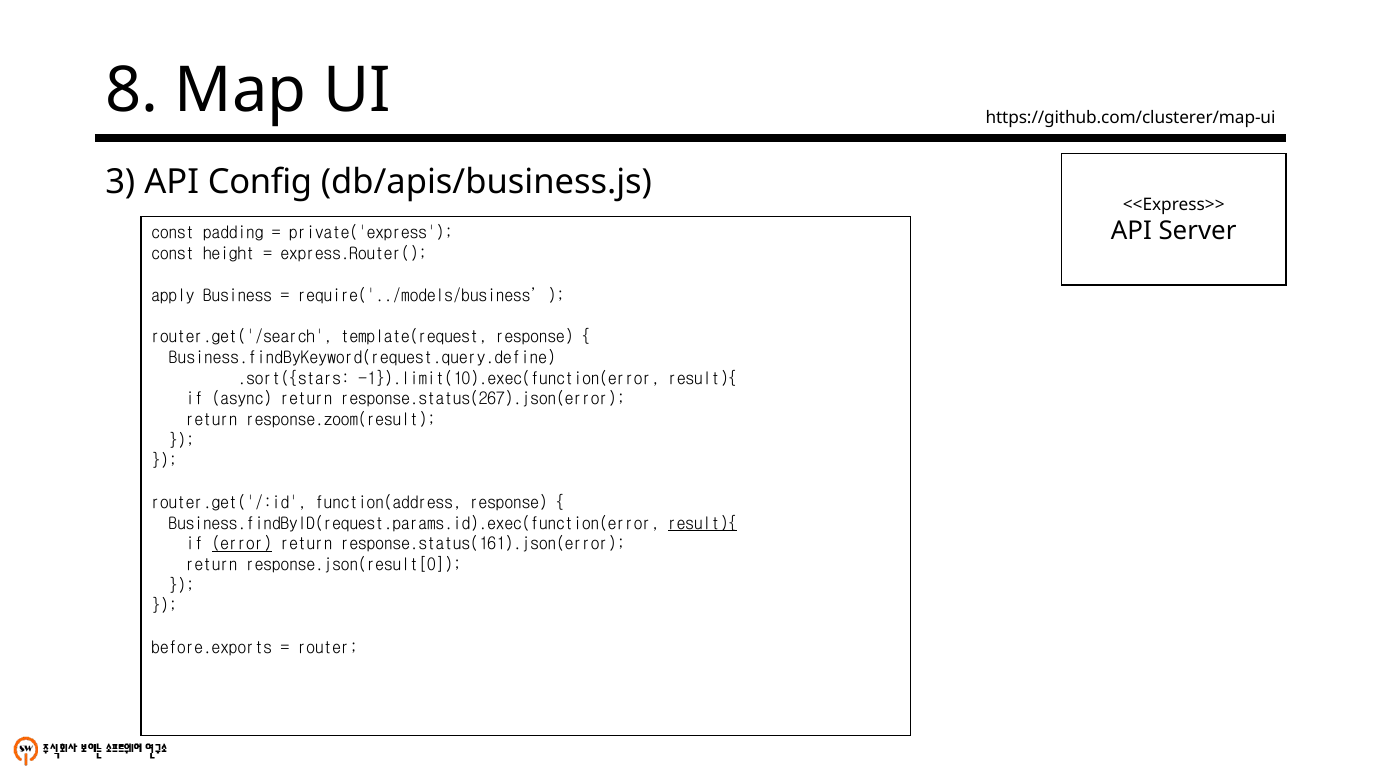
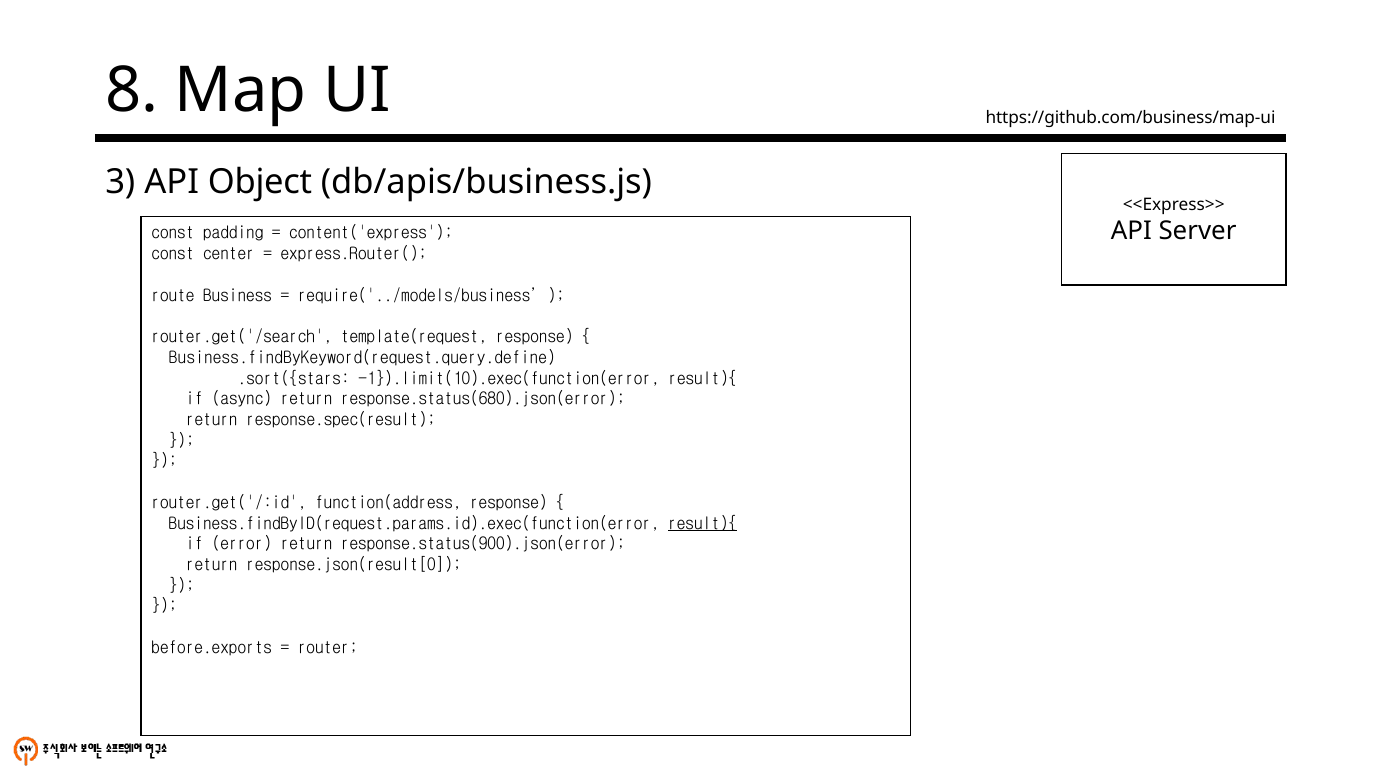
https://github.com/clusterer/map-ui: https://github.com/clusterer/map-ui -> https://github.com/business/map-ui
Config: Config -> Object
private('express: private('express -> content('express
height: height -> center
apply: apply -> route
response.status(267).json(error: response.status(267).json(error -> response.status(680).json(error
response.zoom(result: response.zoom(result -> response.spec(result
error underline: present -> none
response.status(161).json(error: response.status(161).json(error -> response.status(900).json(error
